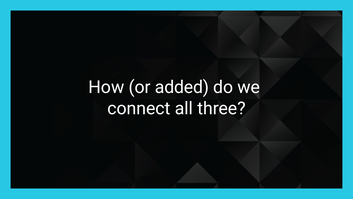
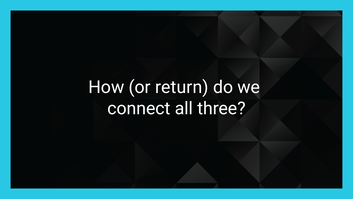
added: added -> return
